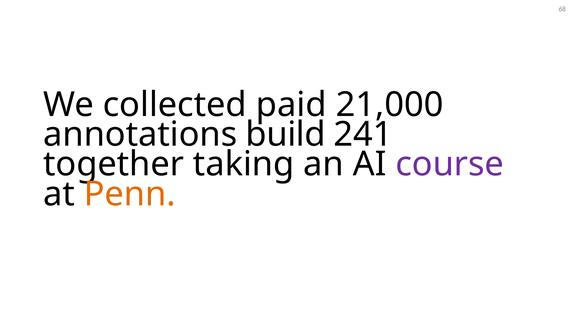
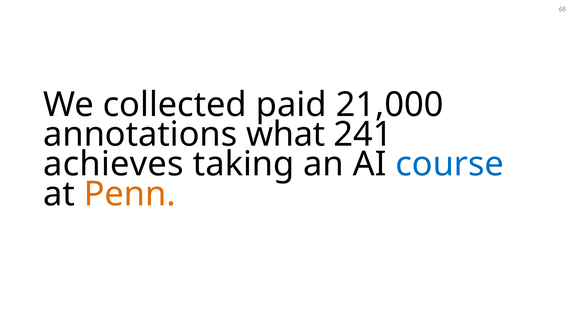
build: build -> what
together: together -> achieves
course colour: purple -> blue
